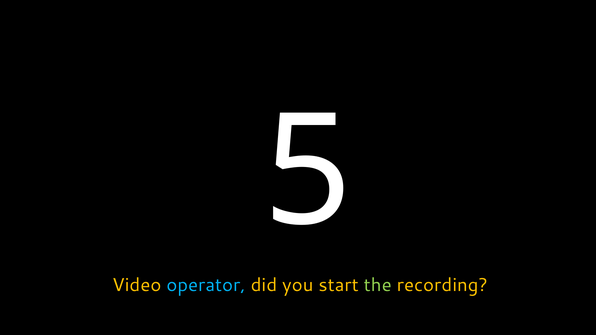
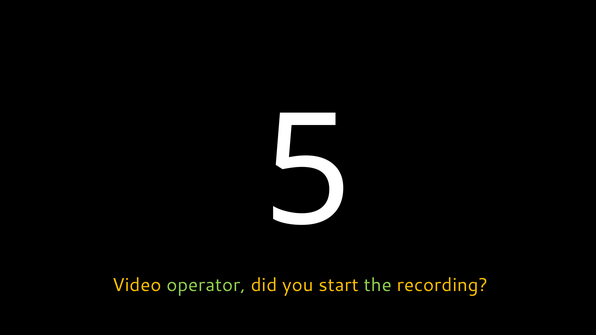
operator colour: light blue -> light green
